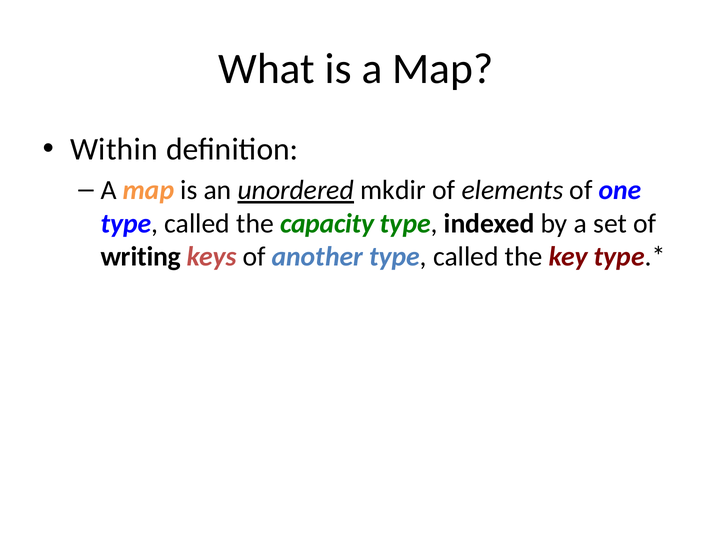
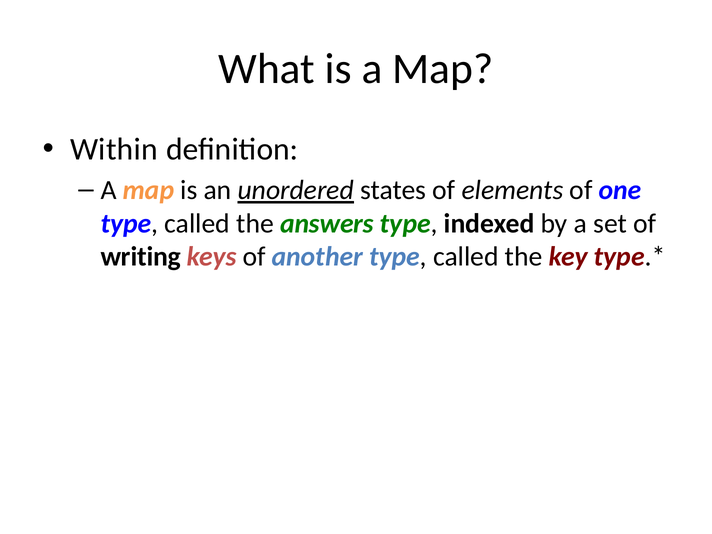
mkdir: mkdir -> states
capacity: capacity -> answers
